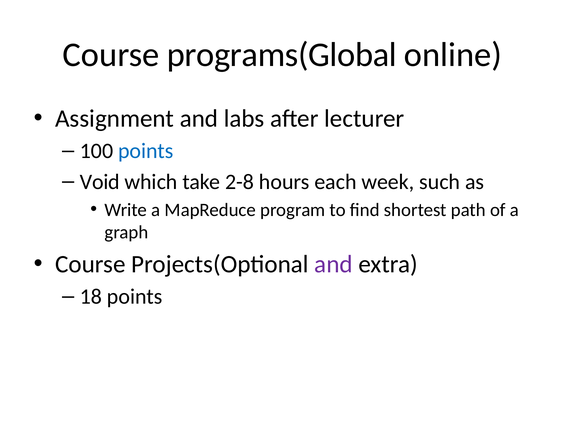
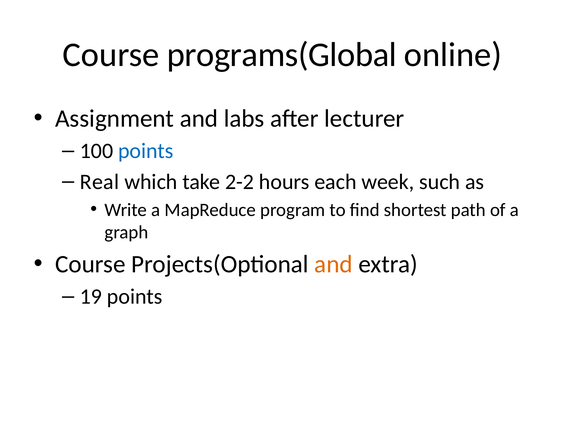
Void: Void -> Real
2-8: 2-8 -> 2-2
and at (334, 264) colour: purple -> orange
18: 18 -> 19
